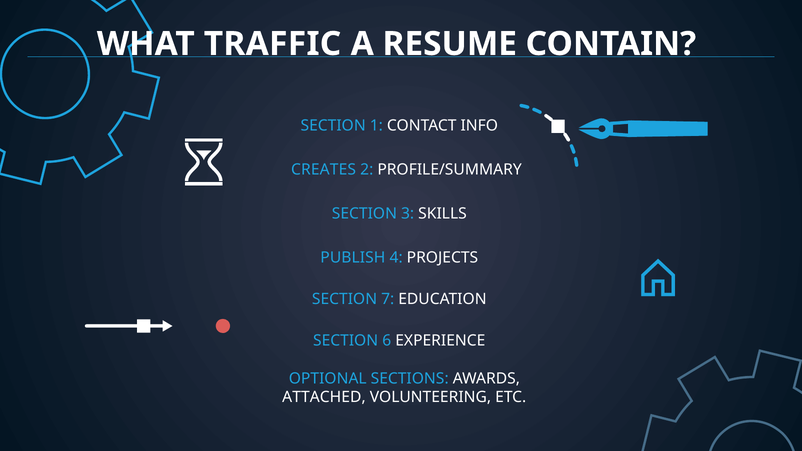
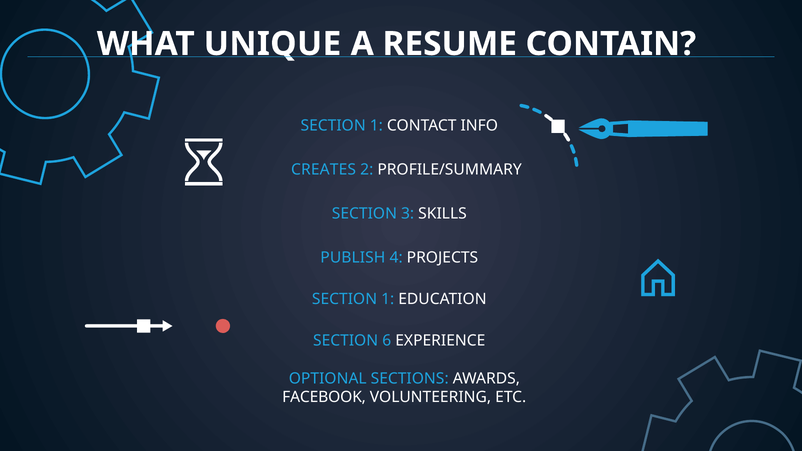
TRAFFIC: TRAFFIC -> UNIQUE
7 at (388, 299): 7 -> 1
ATTACHED: ATTACHED -> FACEBOOK
